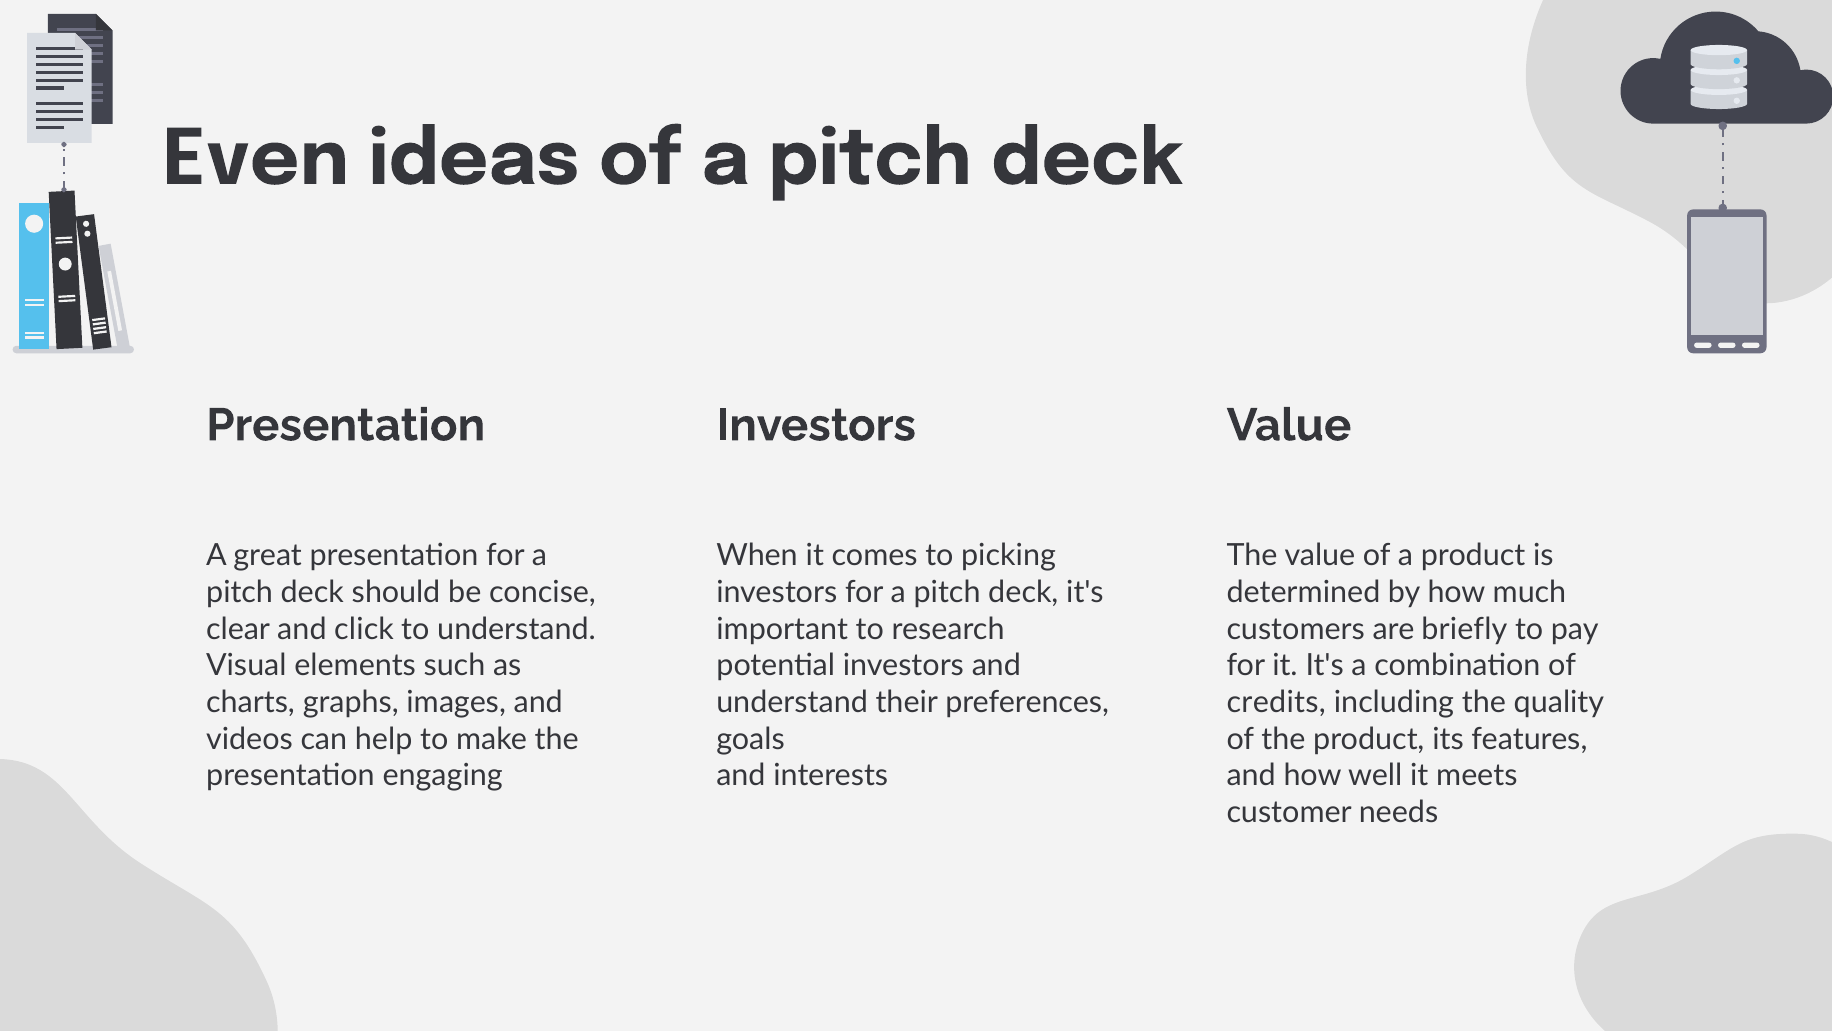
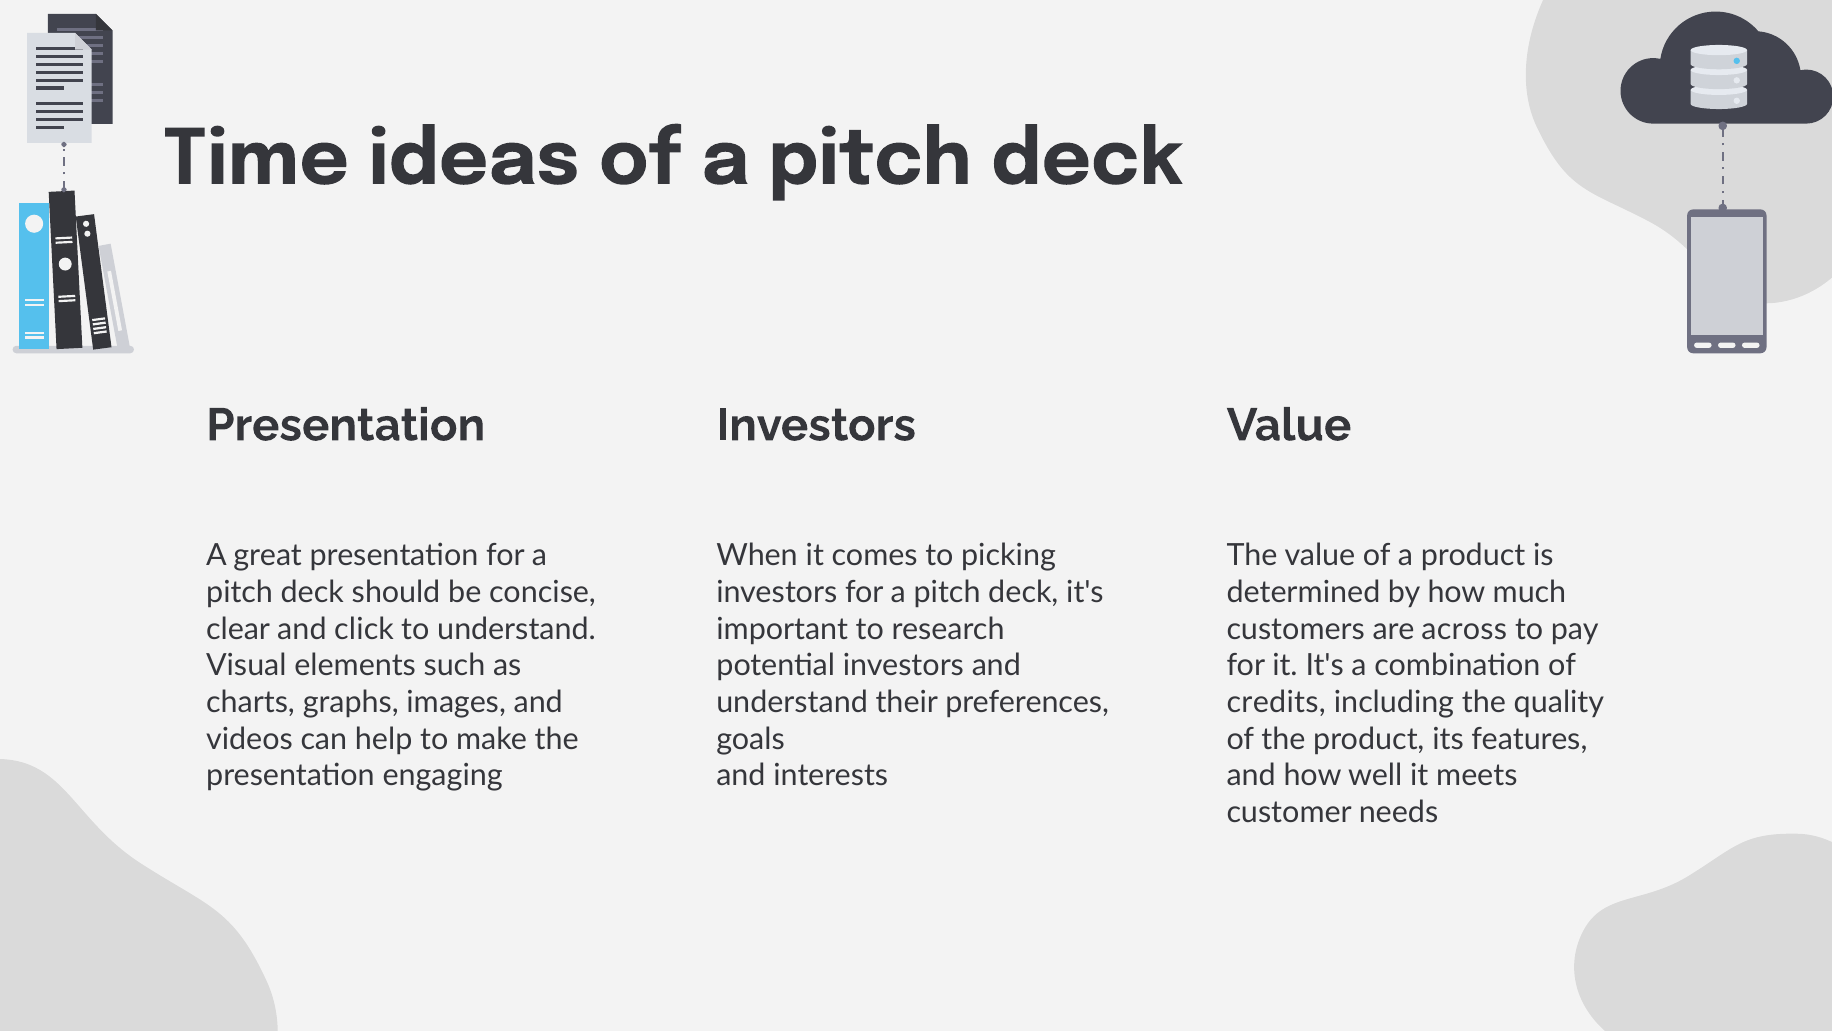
Even: Even -> Time
briefly: briefly -> across
